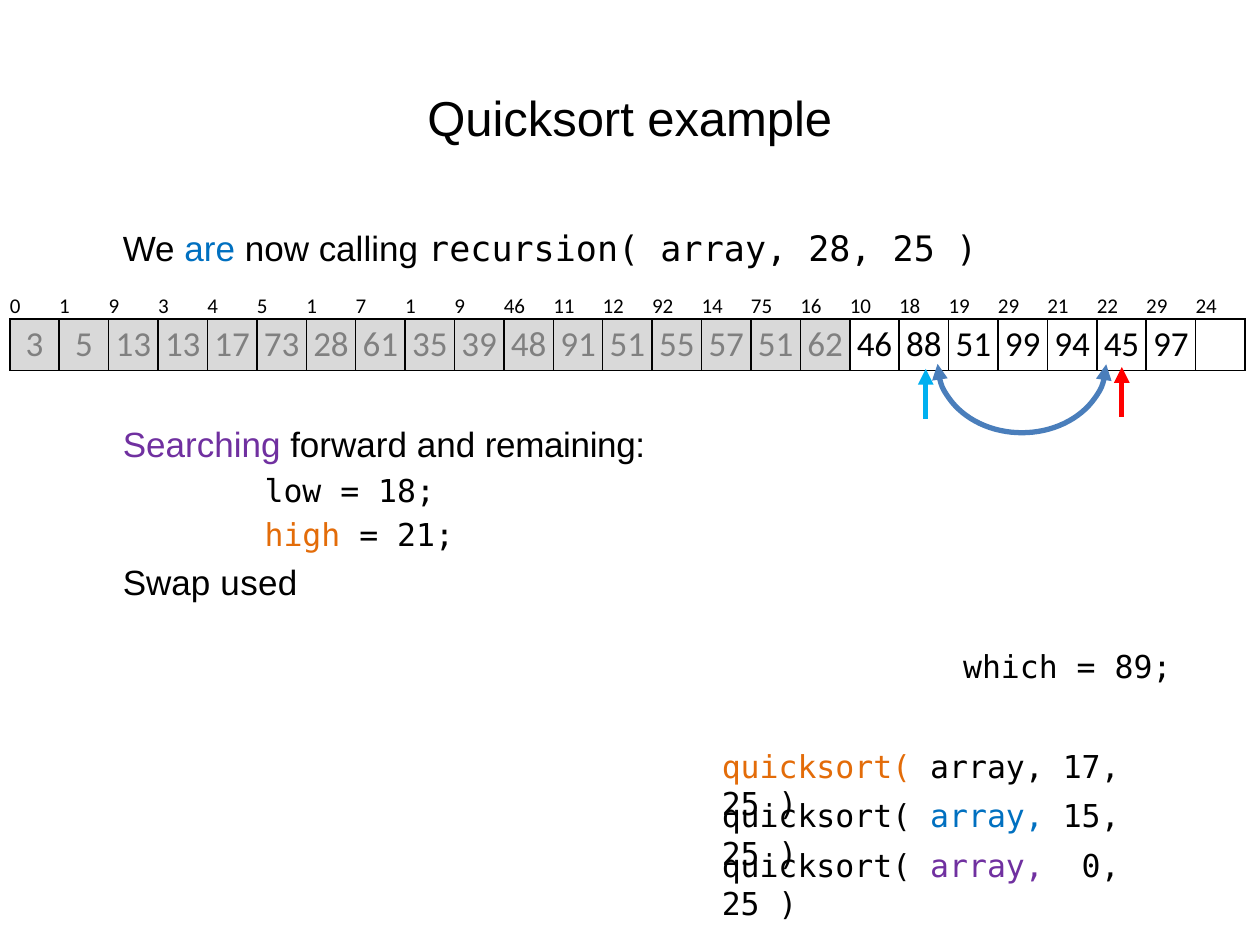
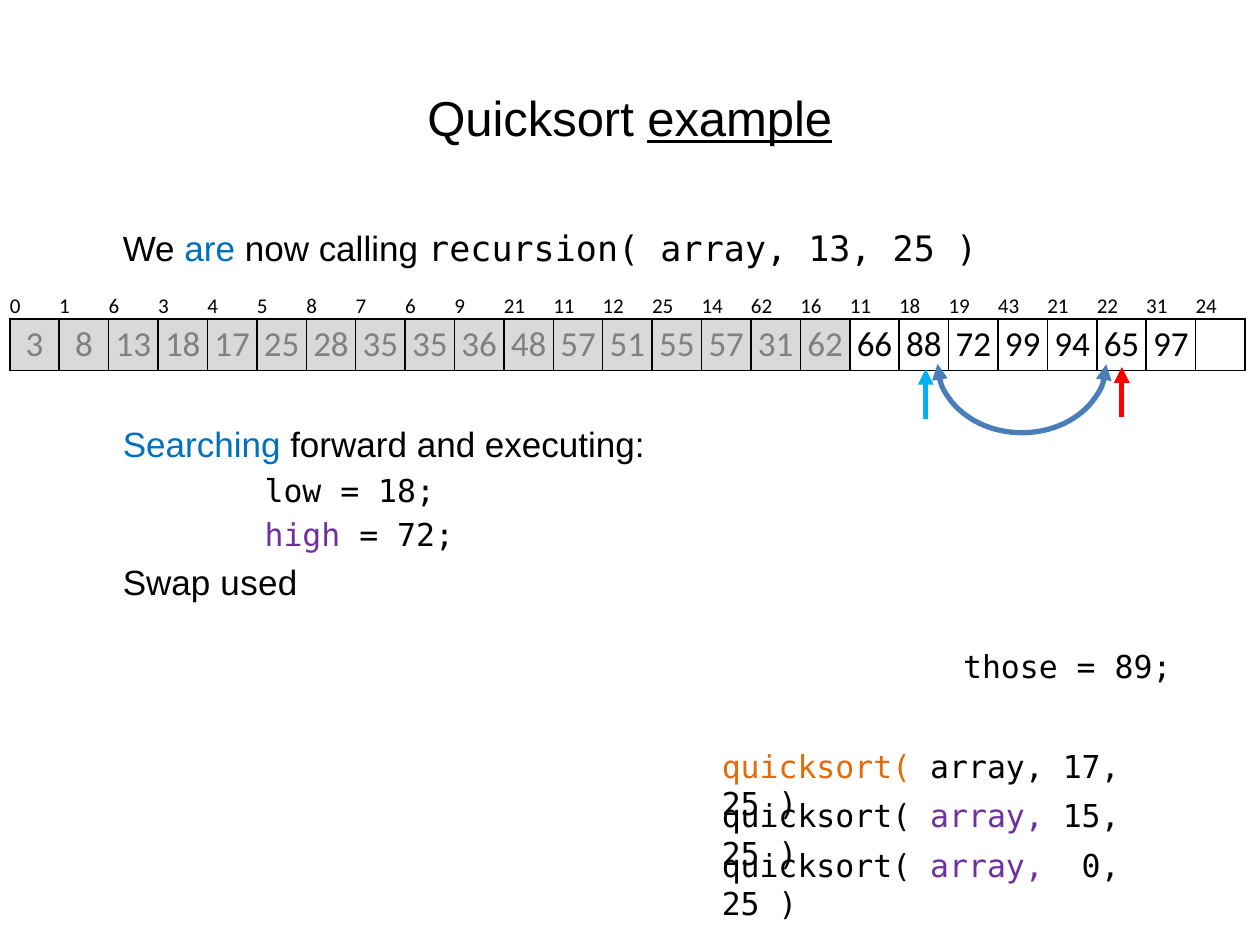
example underline: none -> present
array 28: 28 -> 13
0 1 9: 9 -> 6
5 1: 1 -> 8
7 1: 1 -> 6
9 46: 46 -> 21
12 92: 92 -> 25
14 75: 75 -> 62
16 10: 10 -> 11
19 29: 29 -> 43
22 29: 29 -> 31
3 5: 5 -> 8
13 13: 13 -> 18
73 at (282, 345): 73 -> 25
28 61: 61 -> 35
39: 39 -> 36
48 91: 91 -> 57
57 51: 51 -> 31
62 46: 46 -> 66
88 51: 51 -> 72
45: 45 -> 65
Searching colour: purple -> blue
remaining: remaining -> executing
high colour: orange -> purple
21 at (426, 536): 21 -> 72
which: which -> those
array at (987, 817) colour: blue -> purple
